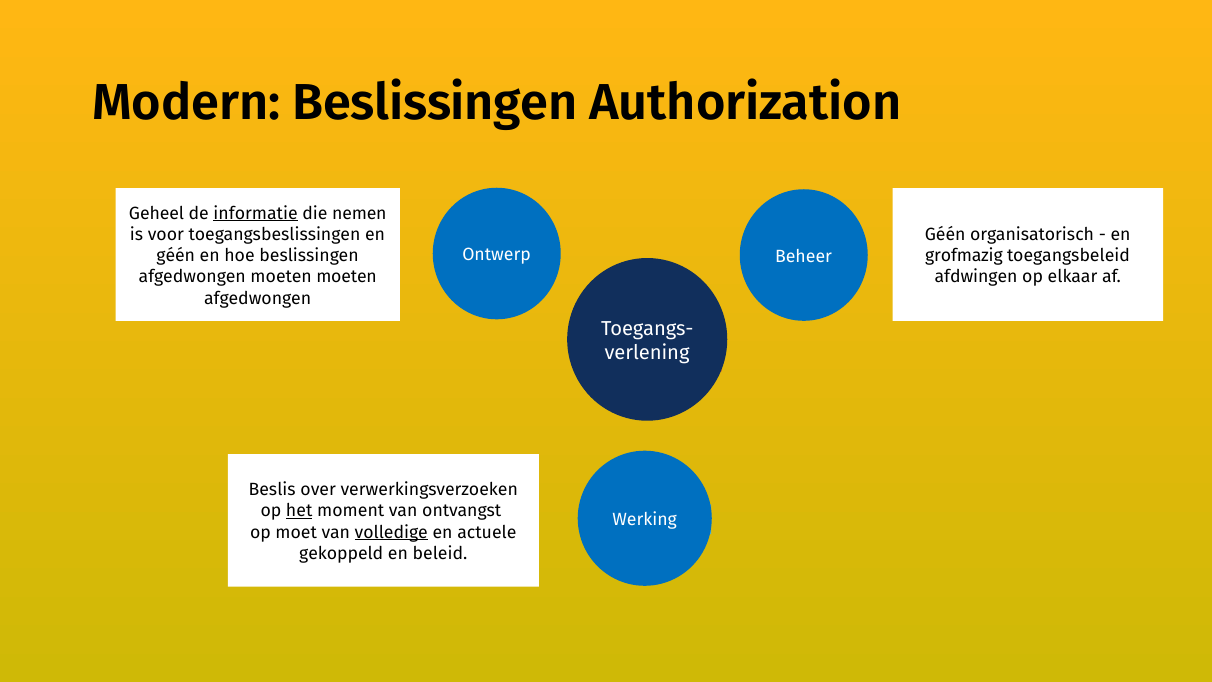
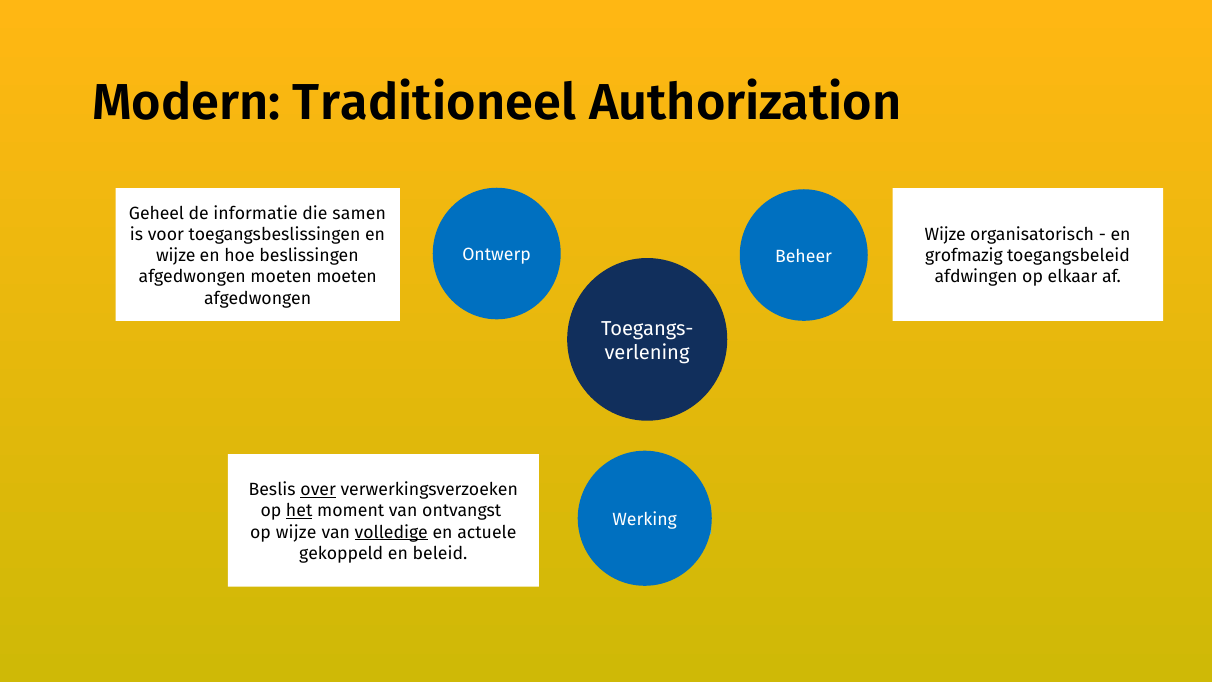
Modern Beslissingen: Beslissingen -> Traditioneel
informatie underline: present -> none
nemen: nemen -> samen
Géén at (945, 234): Géén -> Wijze
géén at (176, 256): géén -> wijze
over underline: none -> present
op moet: moet -> wijze
